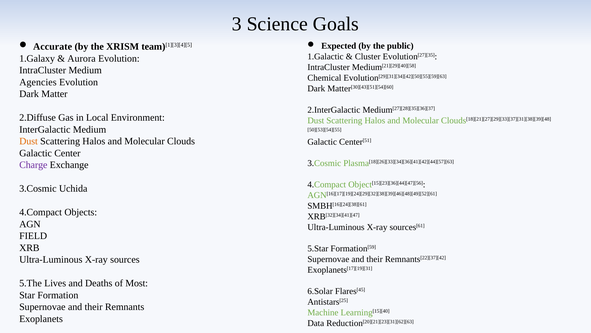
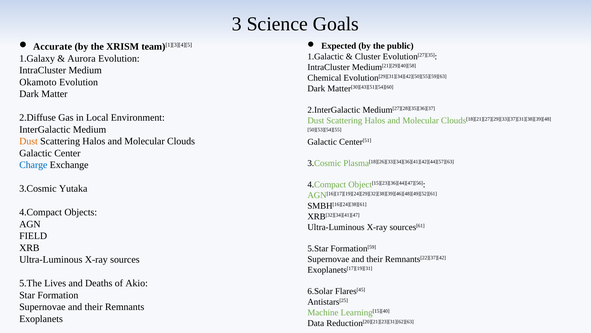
Agencies: Agencies -> Okamoto
Charge colour: purple -> blue
Uchida: Uchida -> Yutaka
Most: Most -> Akio
